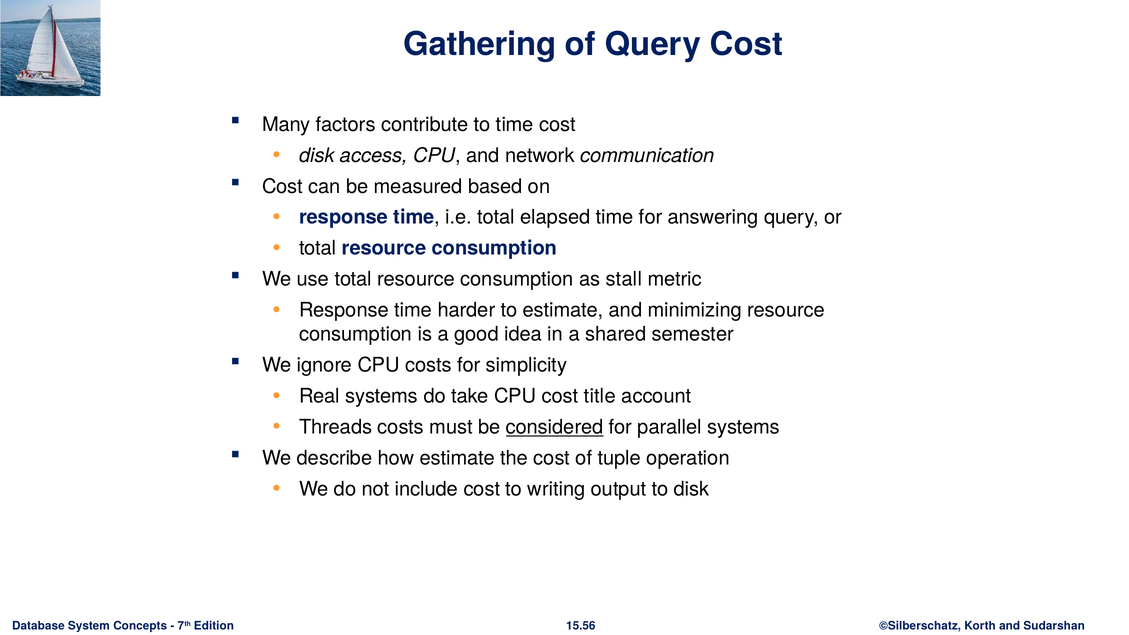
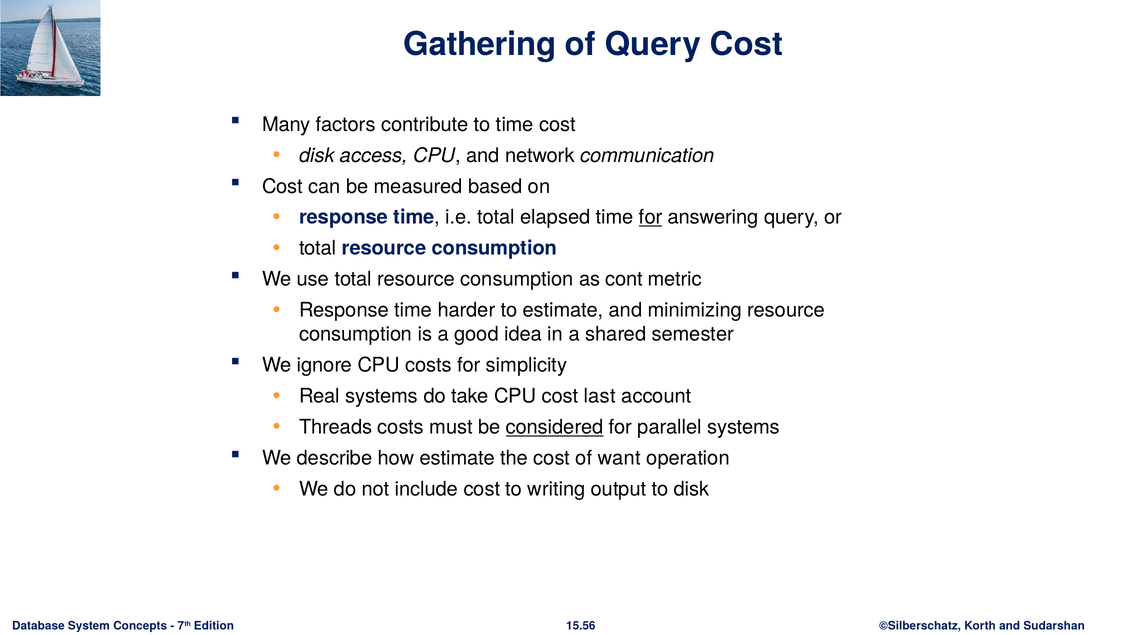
for at (651, 217) underline: none -> present
stall: stall -> cont
title: title -> last
tuple: tuple -> want
